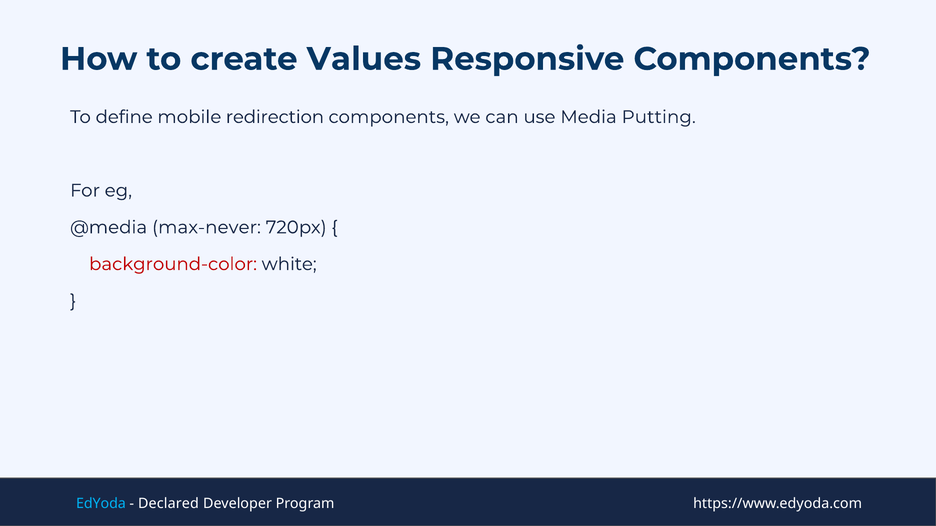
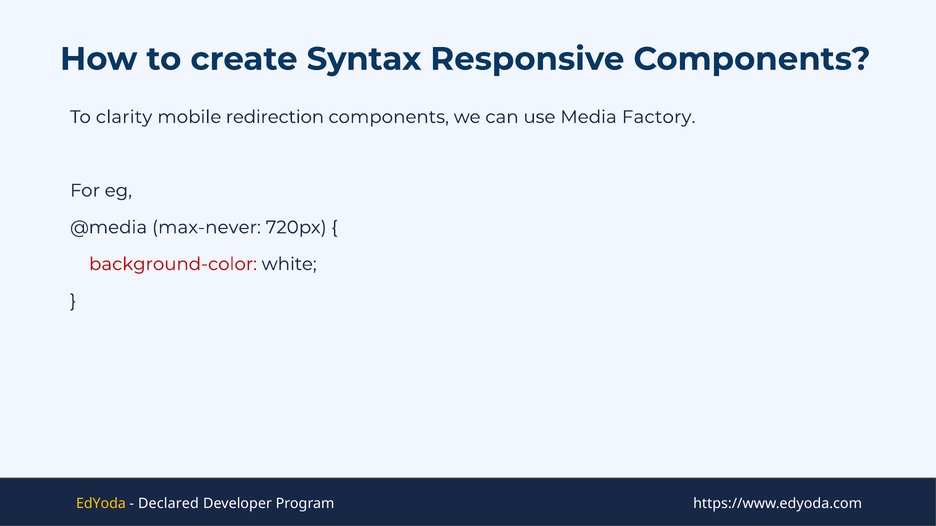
Values: Values -> Syntax
define: define -> clarity
Putting: Putting -> Factory
EdYoda colour: light blue -> yellow
